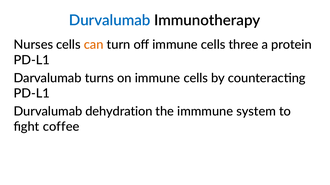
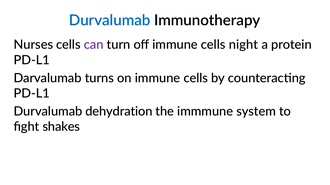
can colour: orange -> purple
three: three -> night
coffee: coffee -> shakes
